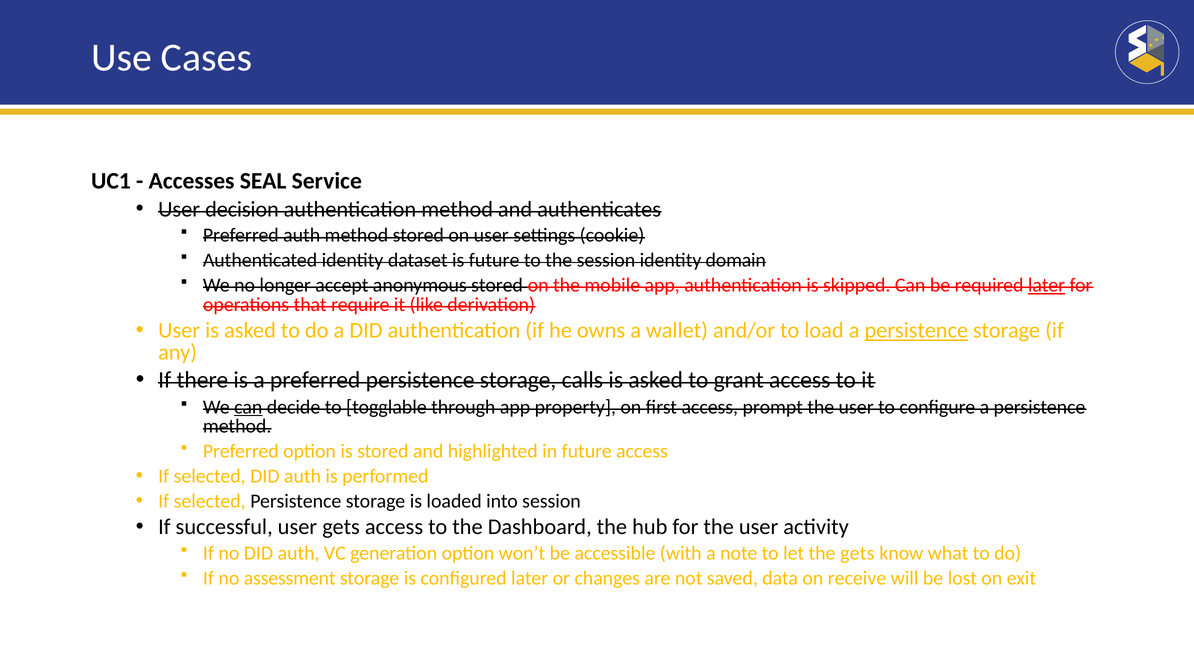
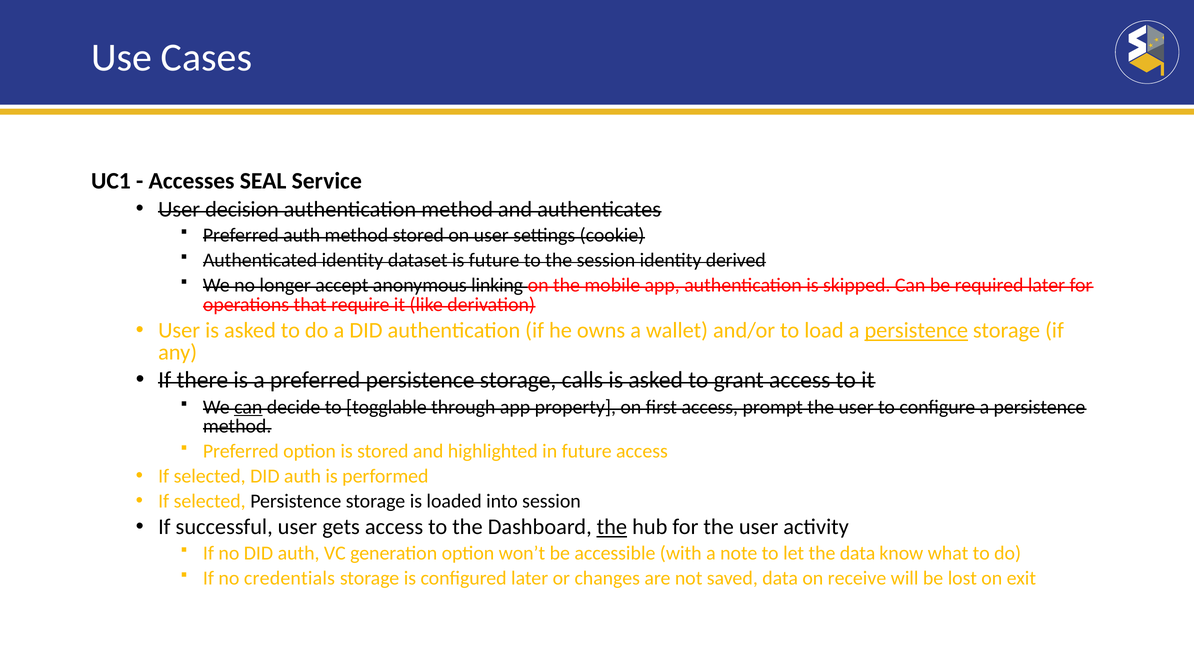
domain: domain -> derived
anonymous stored: stored -> linking
later at (1047, 285) underline: present -> none
the at (612, 527) underline: none -> present
the gets: gets -> data
assessment: assessment -> credentials
